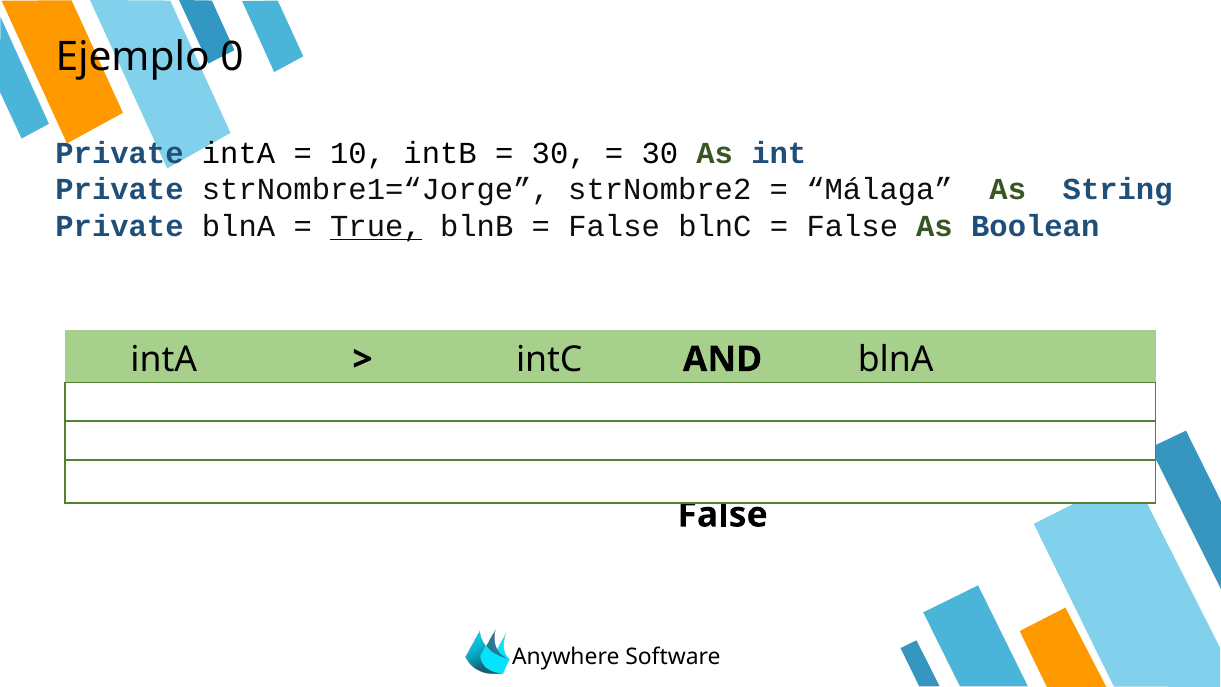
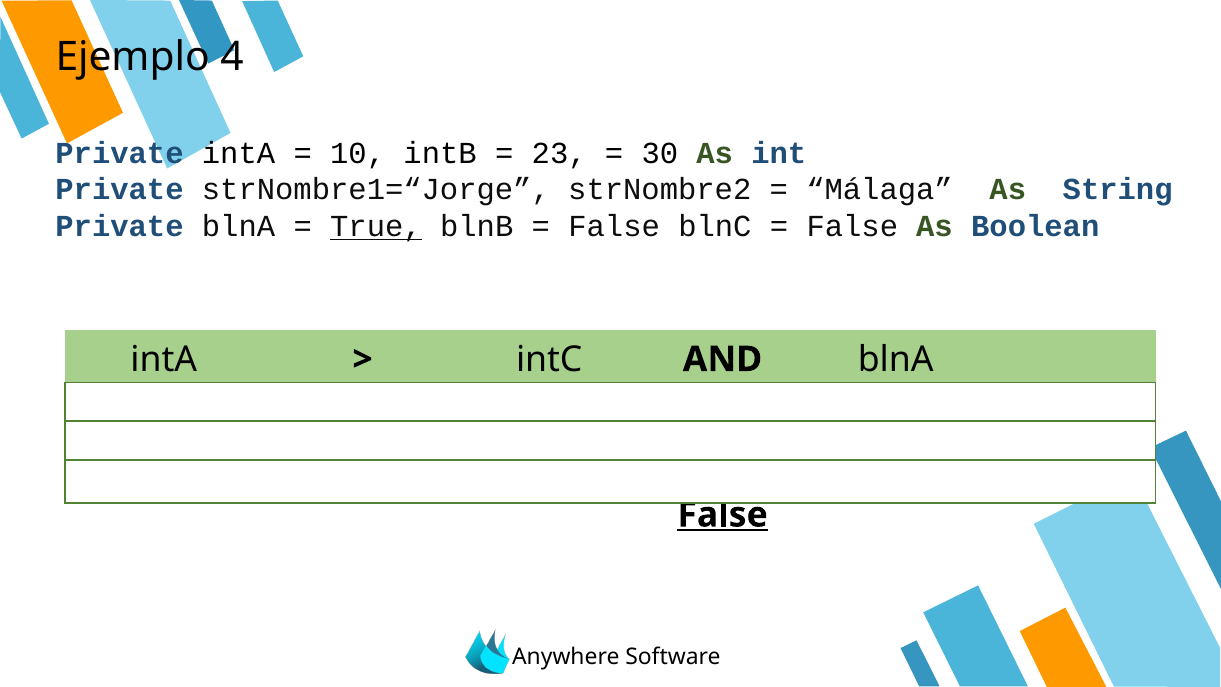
0: 0 -> 4
30 at (559, 153): 30 -> 23
False at (723, 515) underline: none -> present
